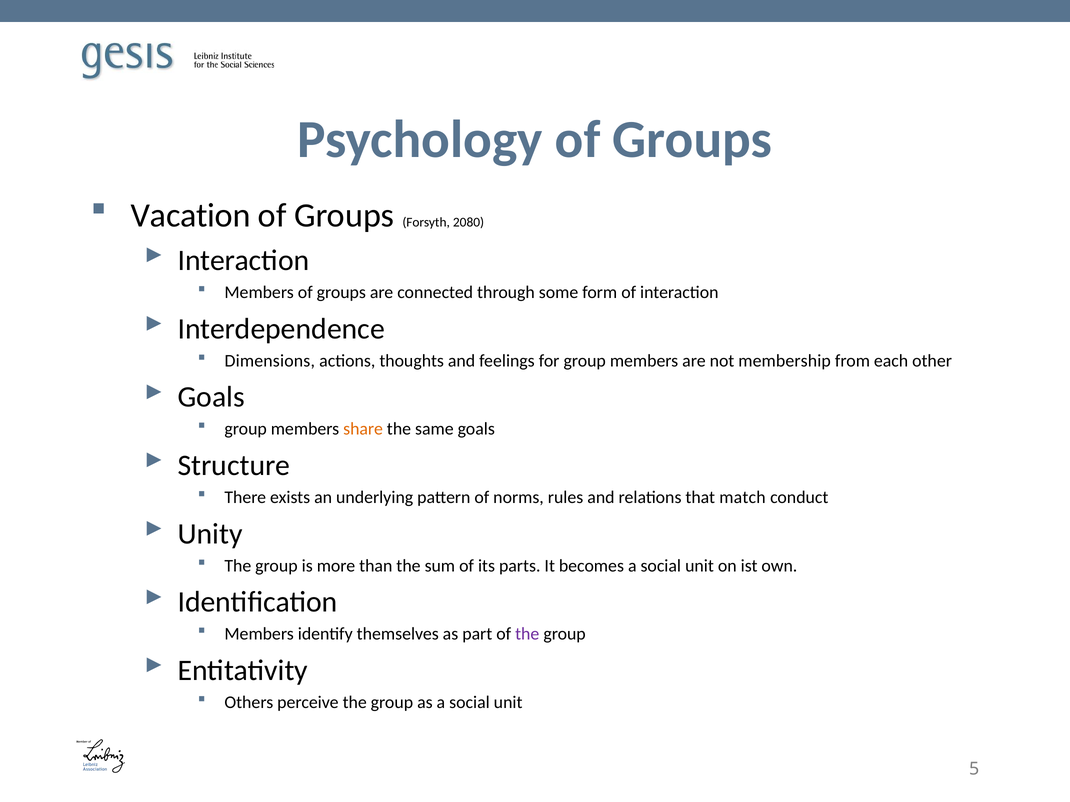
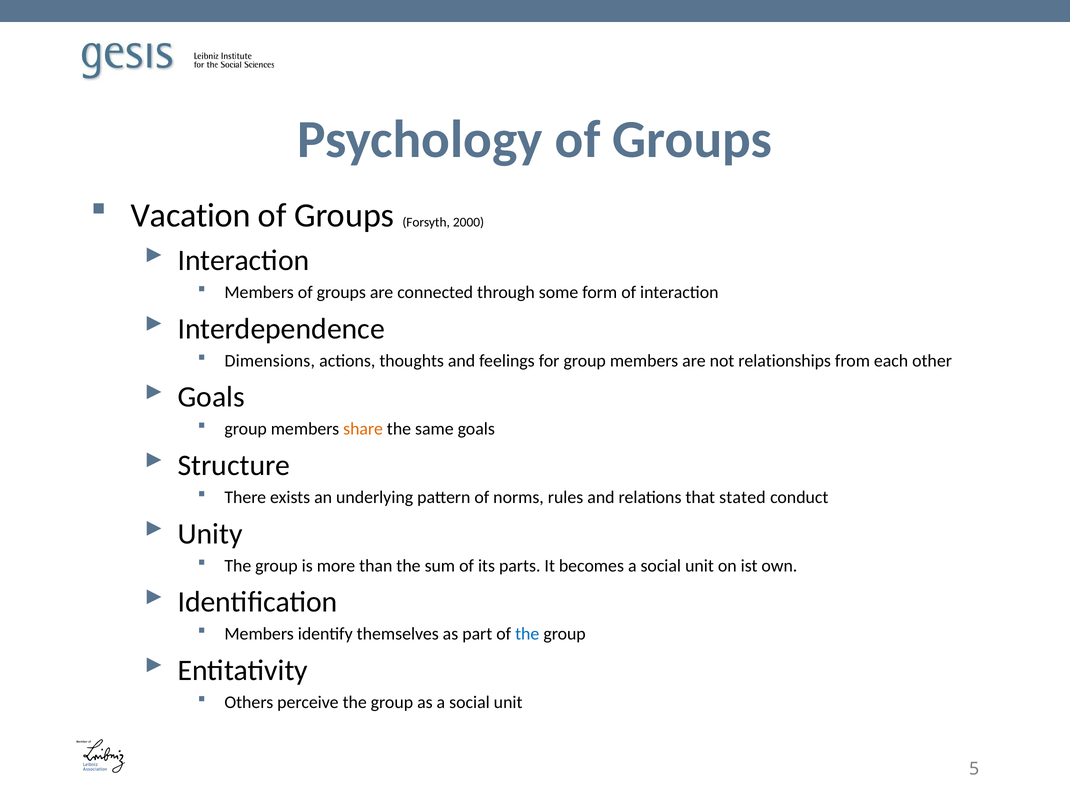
2080: 2080 -> 2000
membership: membership -> relationships
match: match -> stated
the at (527, 634) colour: purple -> blue
